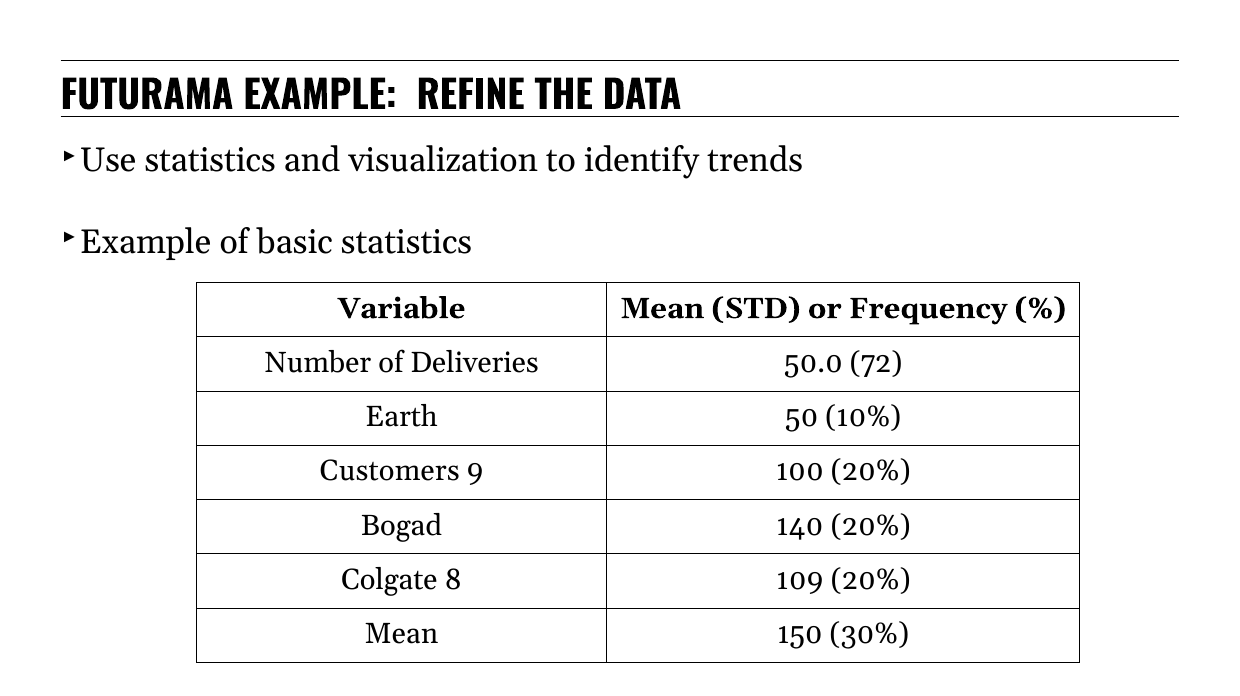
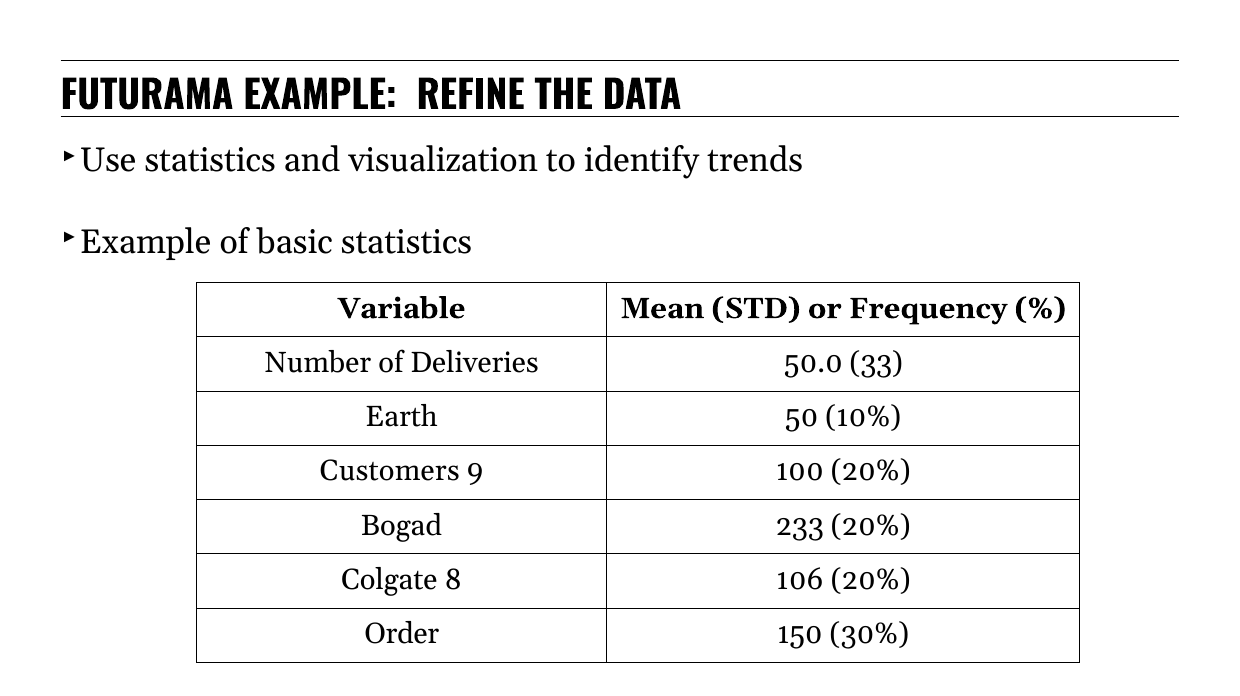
72: 72 -> 33
140: 140 -> 233
109: 109 -> 106
Mean at (401, 634): Mean -> Order
